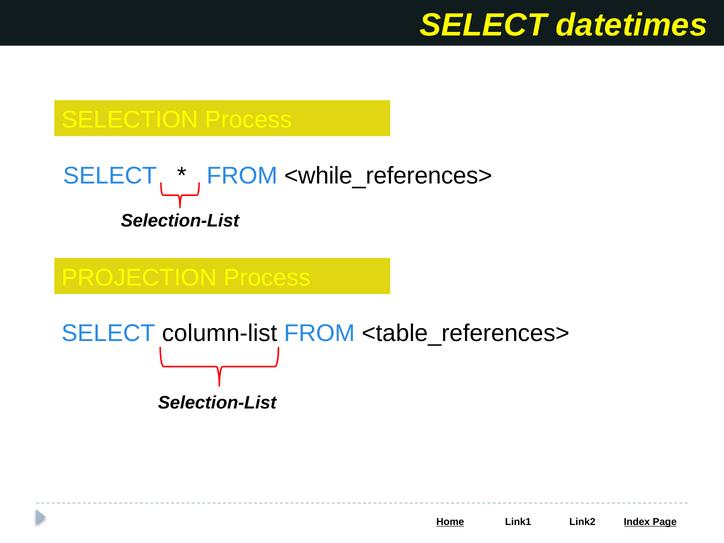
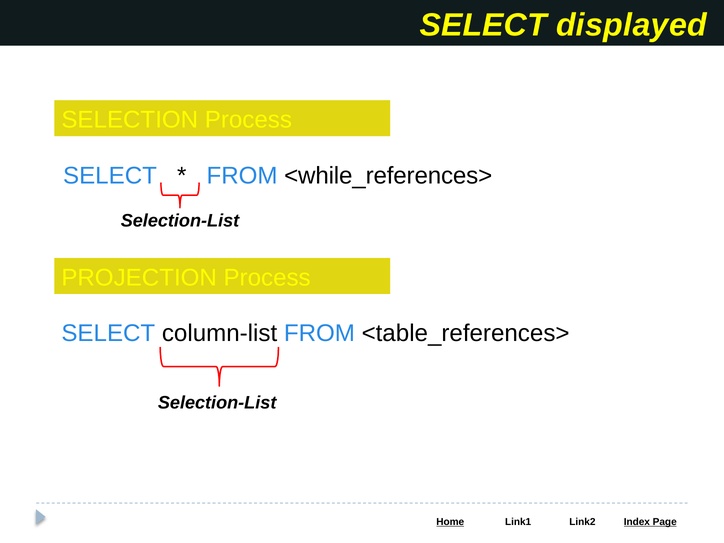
datetimes: datetimes -> displayed
